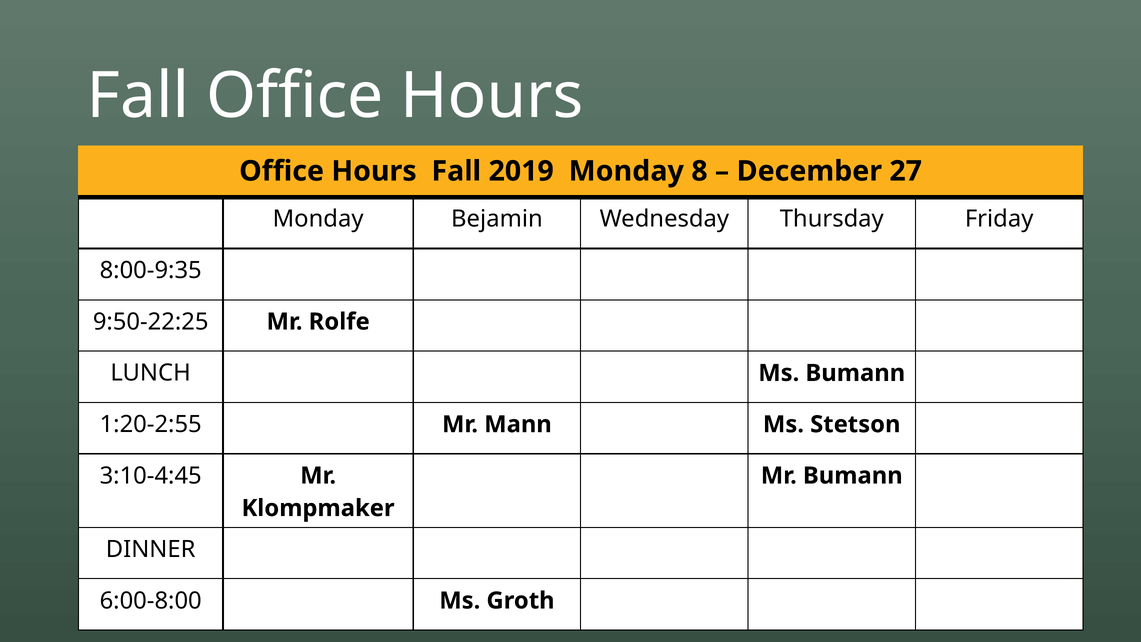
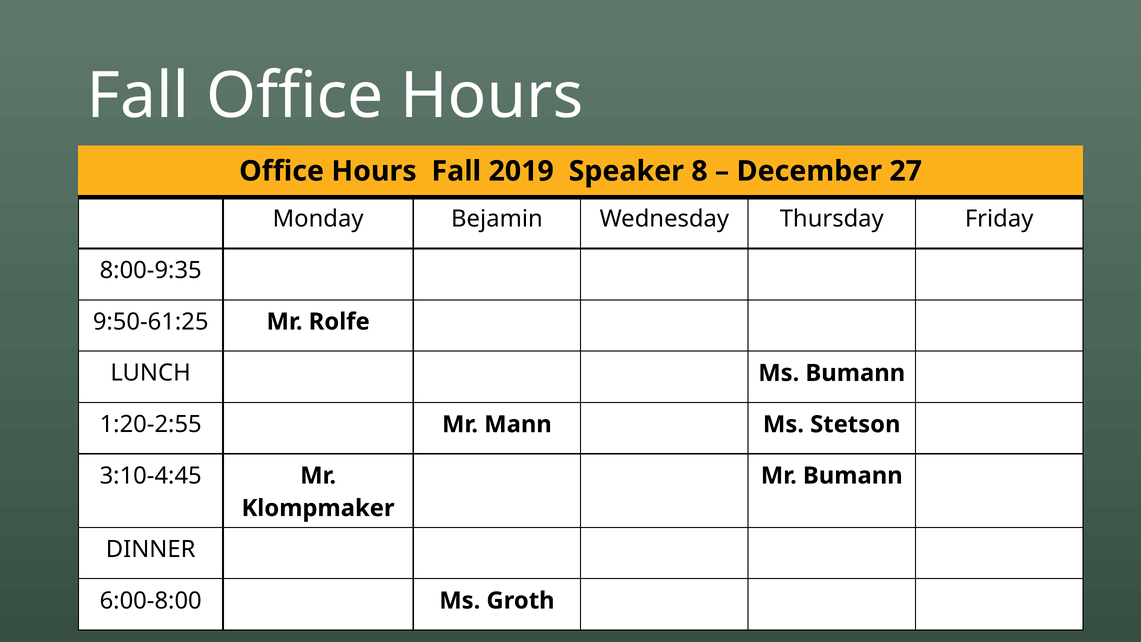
2019 Monday: Monday -> Speaker
9:50-22:25: 9:50-22:25 -> 9:50-61:25
